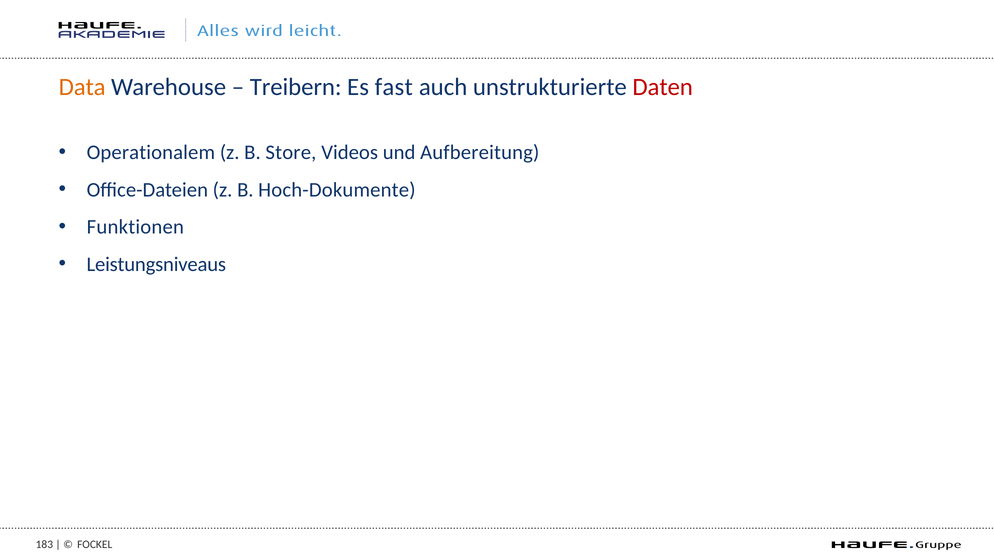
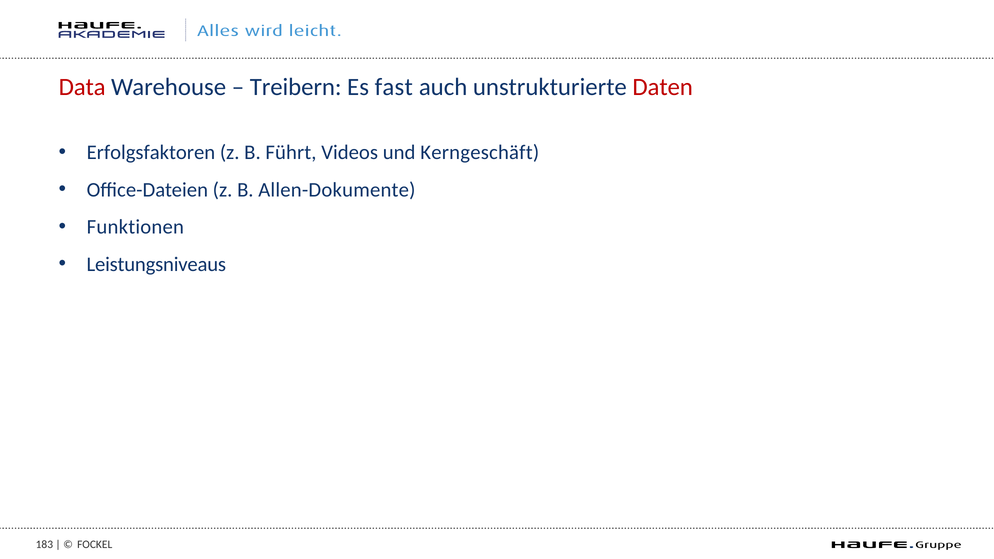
Data colour: orange -> red
Operationalem: Operationalem -> Erfolgsfaktoren
Store: Store -> Führt
Aufbereitung: Aufbereitung -> Kerngeschäft
Hoch-Dokumente: Hoch-Dokumente -> Allen-Dokumente
